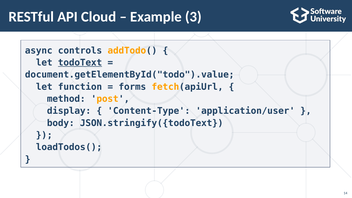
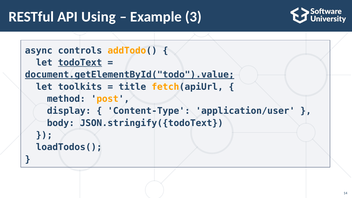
Cloud: Cloud -> Using
document.getElementById("todo").value underline: none -> present
function: function -> toolkits
forms: forms -> title
